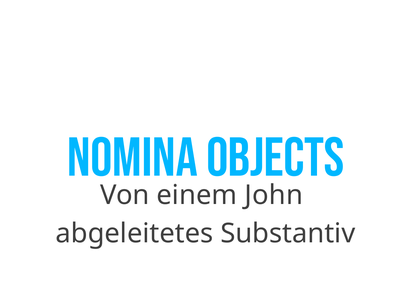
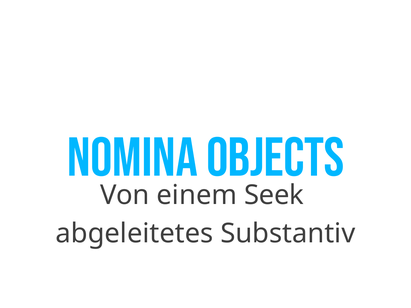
John: John -> Seek
